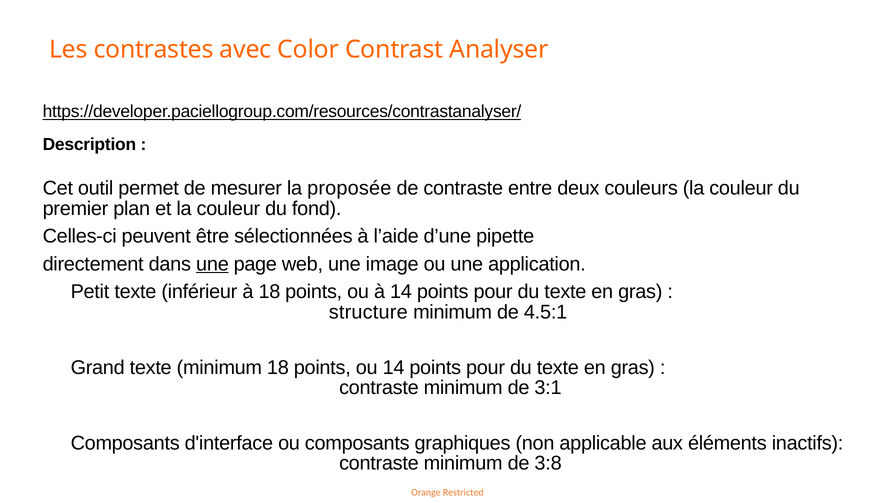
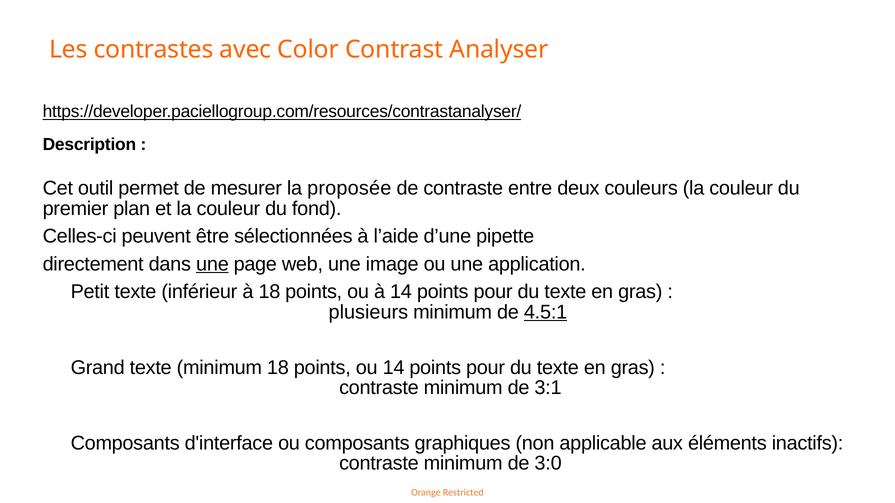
structure: structure -> plusieurs
4.5:1 underline: none -> present
3:8: 3:8 -> 3:0
